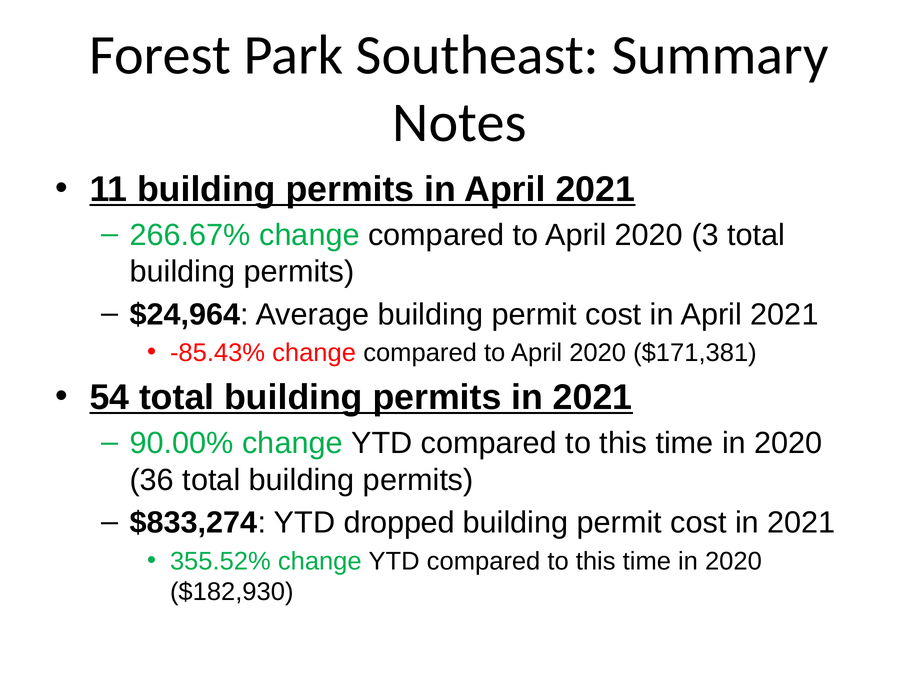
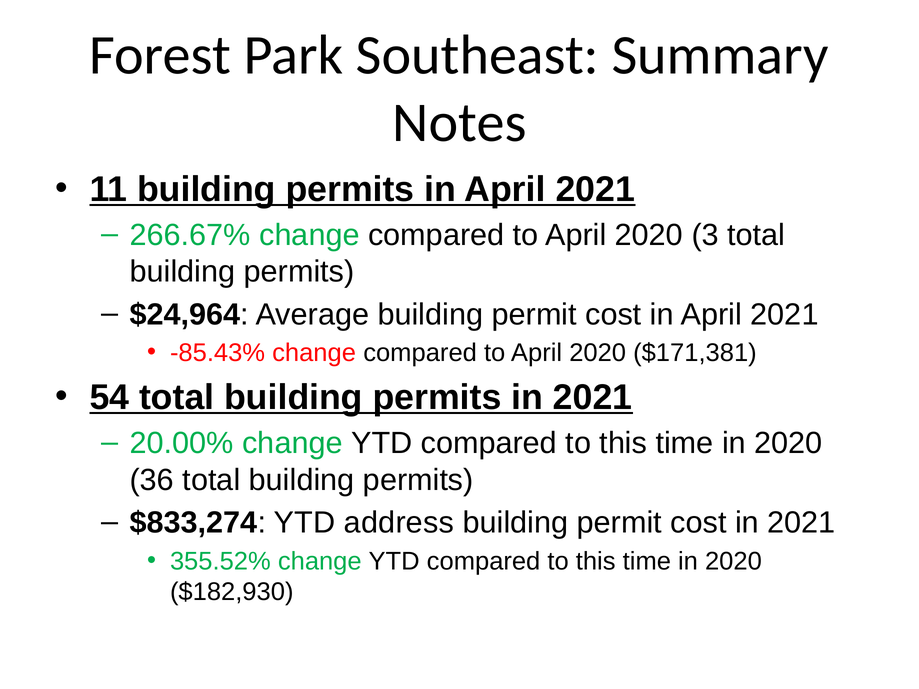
90.00%: 90.00% -> 20.00%
dropped: dropped -> address
